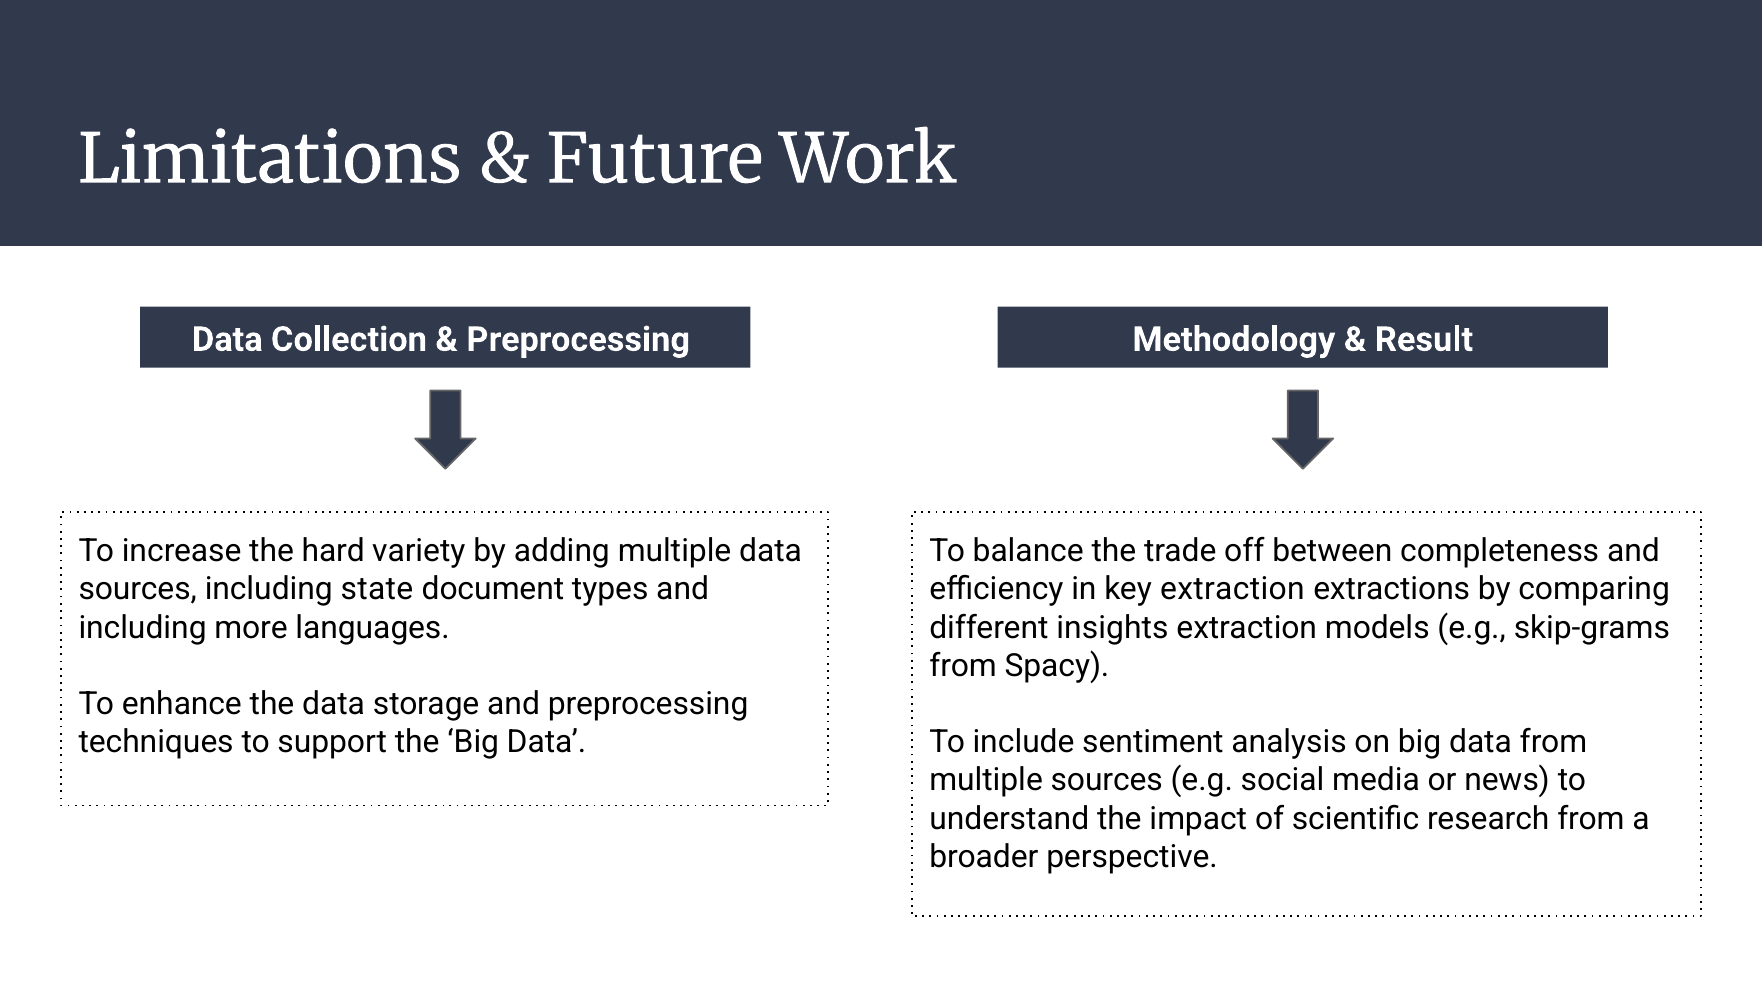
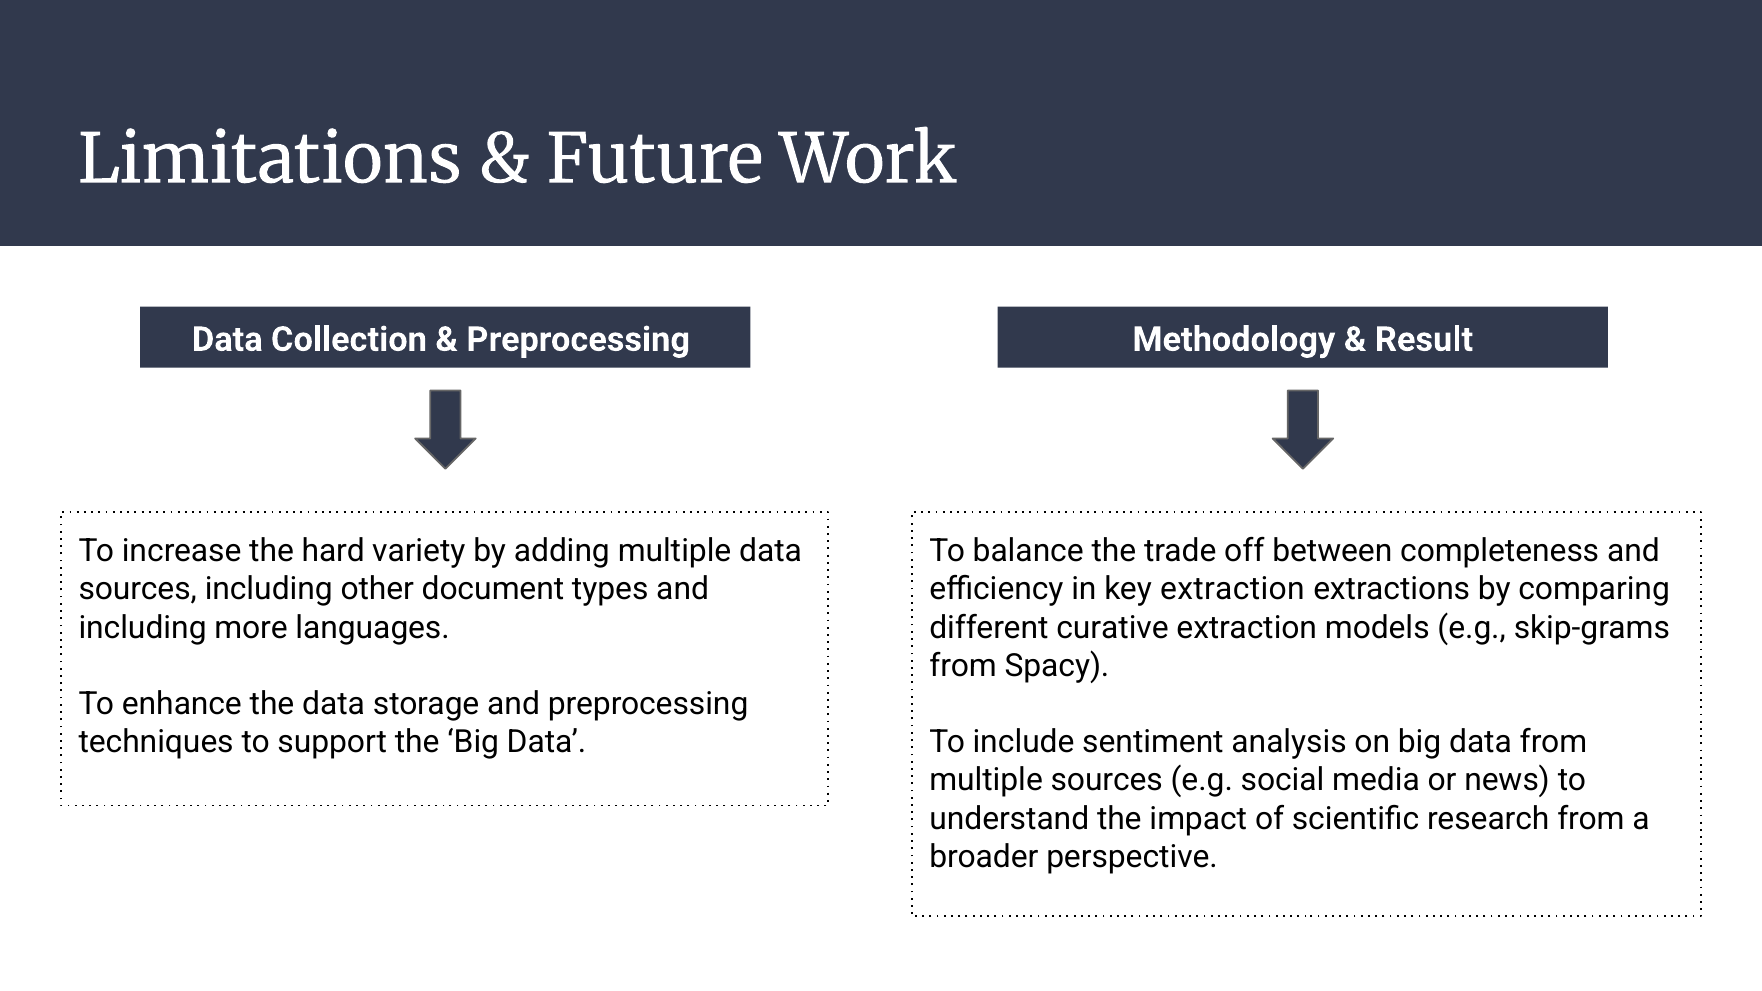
state: state -> other
insights: insights -> curative
